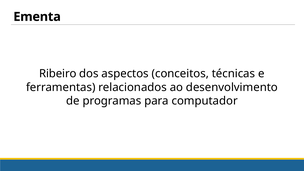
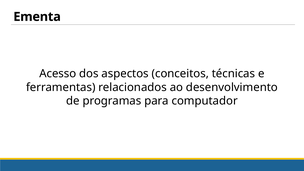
Ribeiro: Ribeiro -> Acesso
